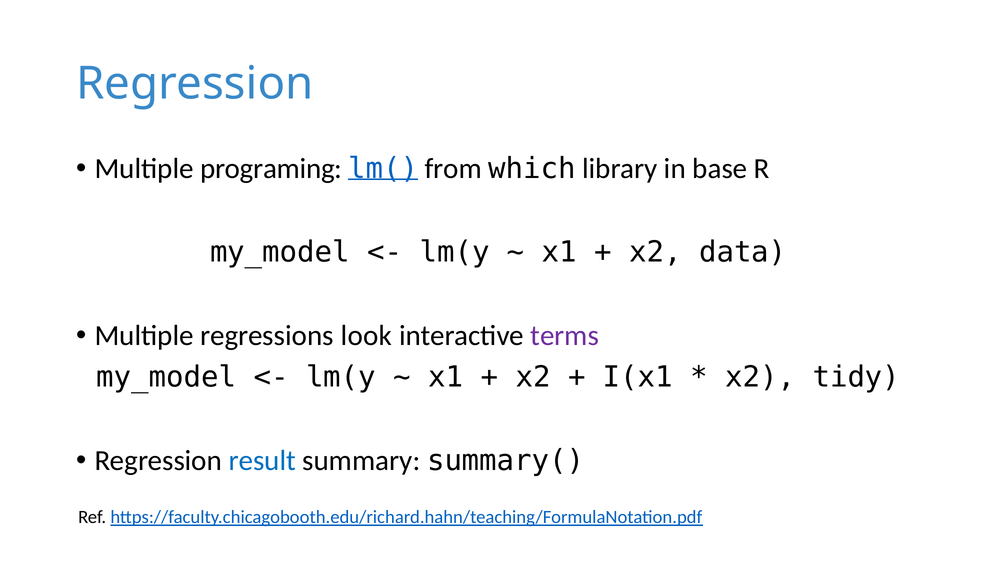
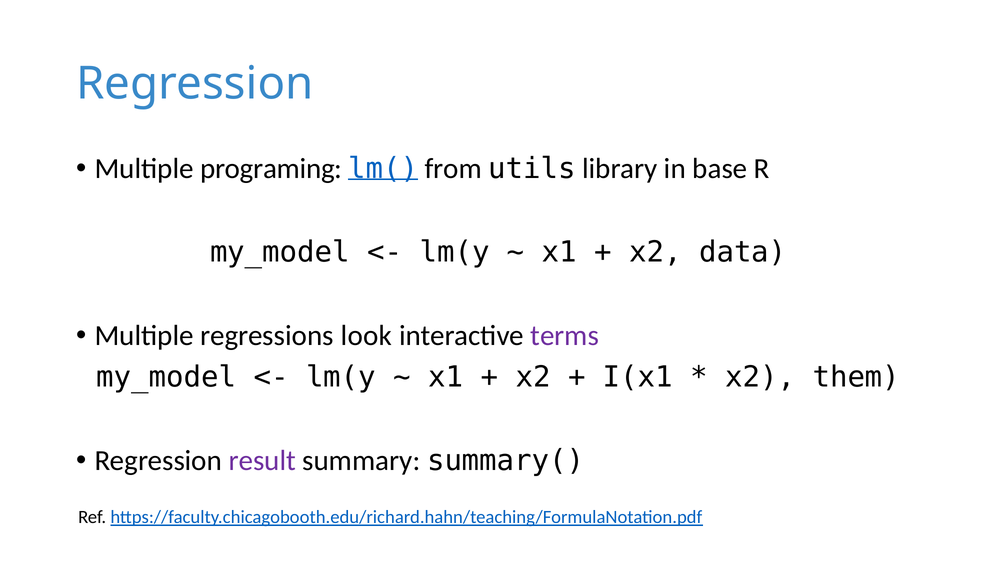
which: which -> utils
tidy: tidy -> them
result colour: blue -> purple
